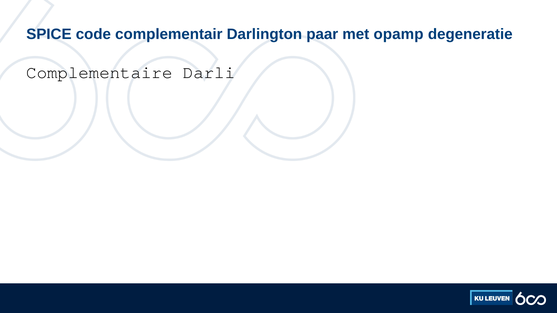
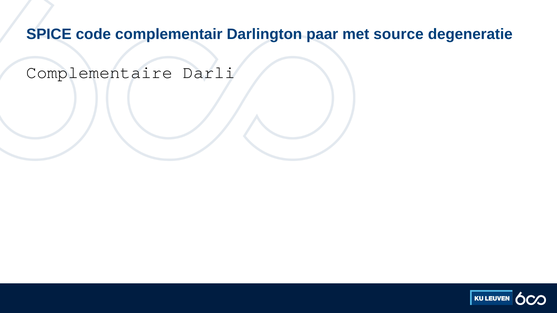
opamp: opamp -> source
